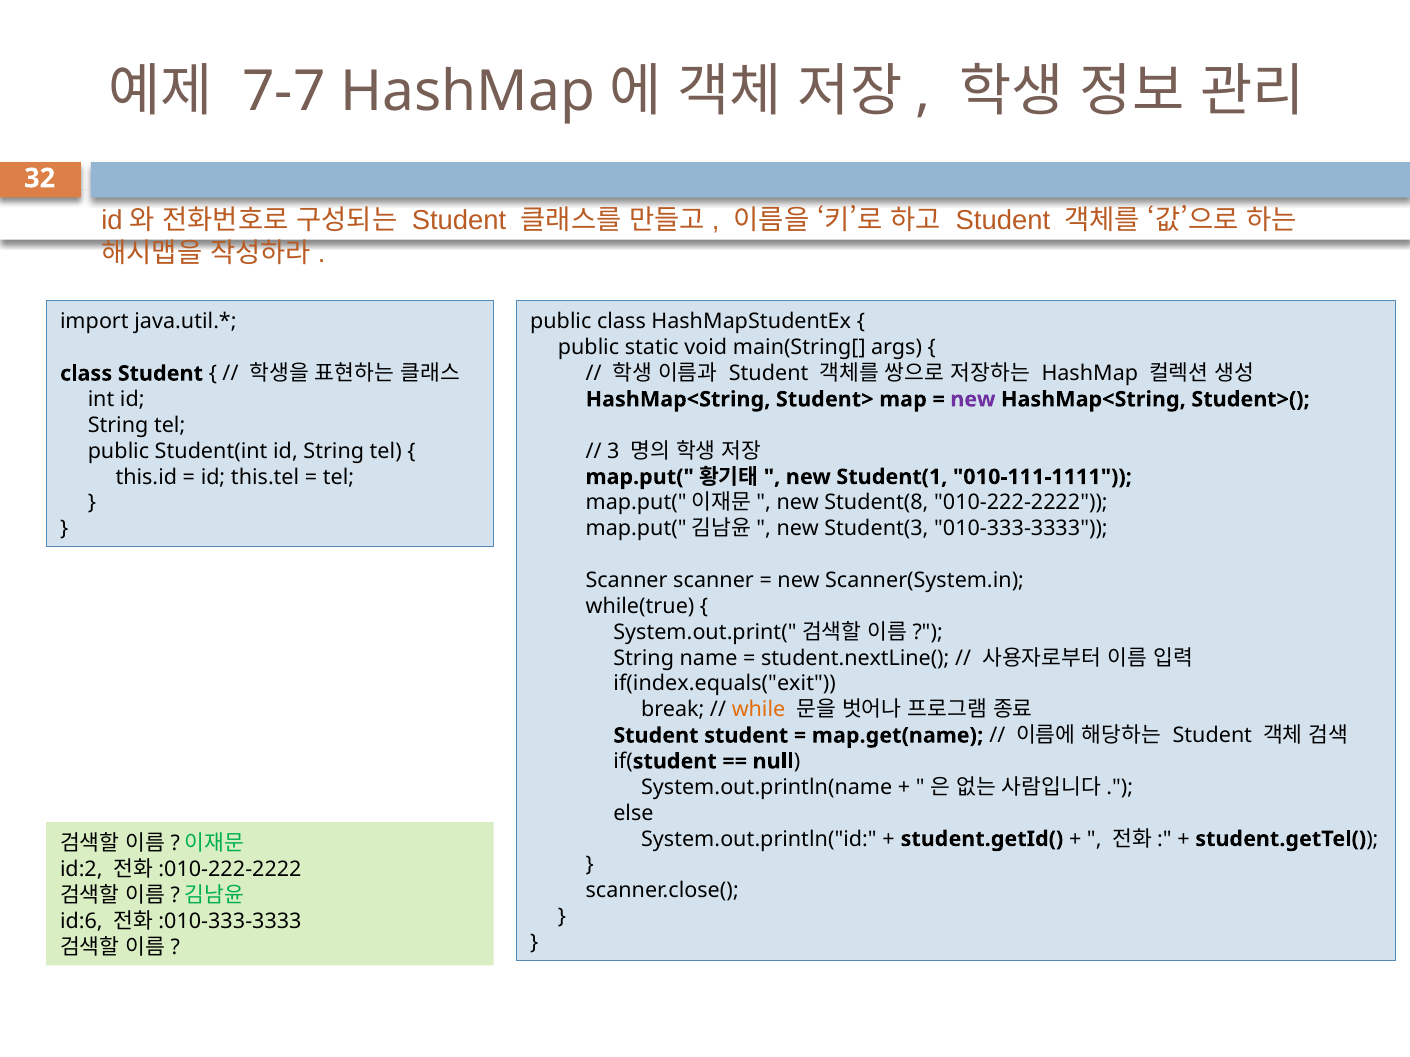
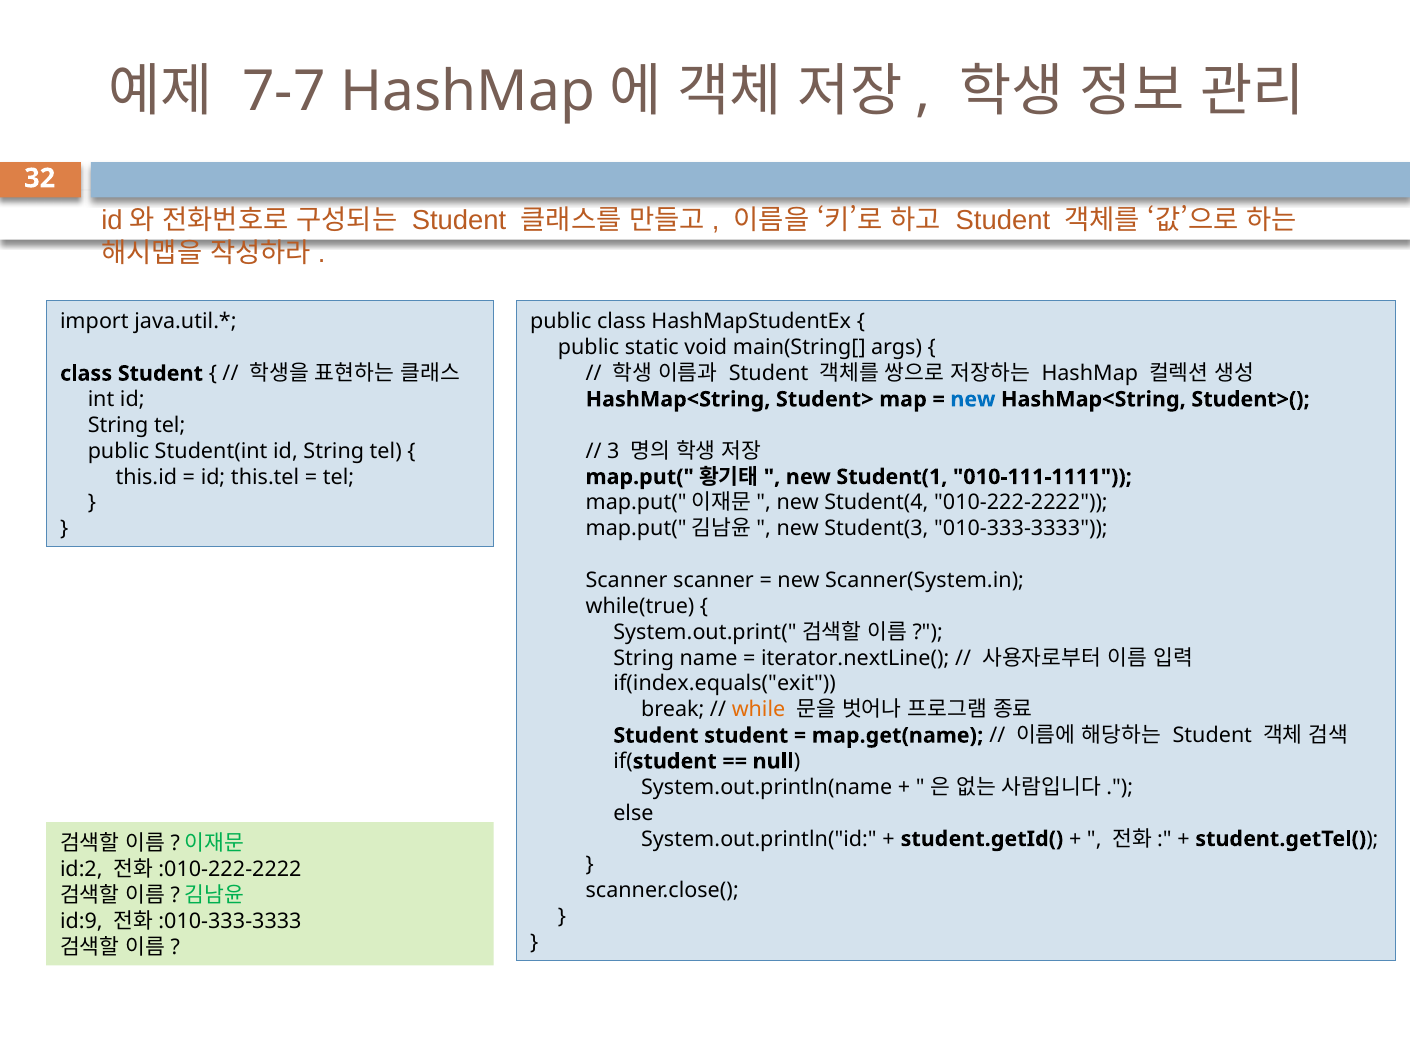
new at (973, 400) colour: purple -> blue
Student(8: Student(8 -> Student(4
student.nextLine(: student.nextLine( -> iterator.nextLine(
id:6: id:6 -> id:9
